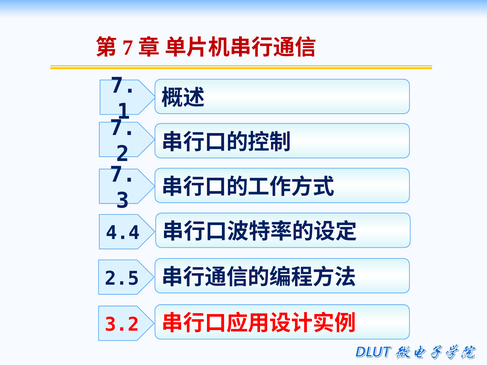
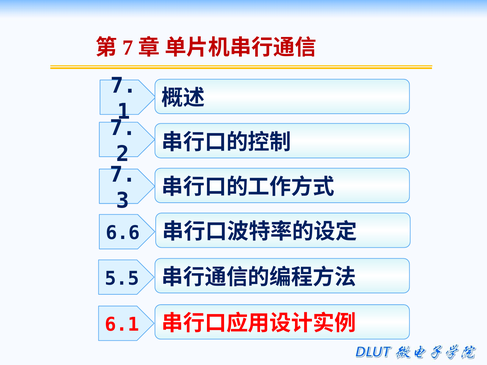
4.4: 4.4 -> 6.6
2.5: 2.5 -> 5.5
3.2: 3.2 -> 6.1
